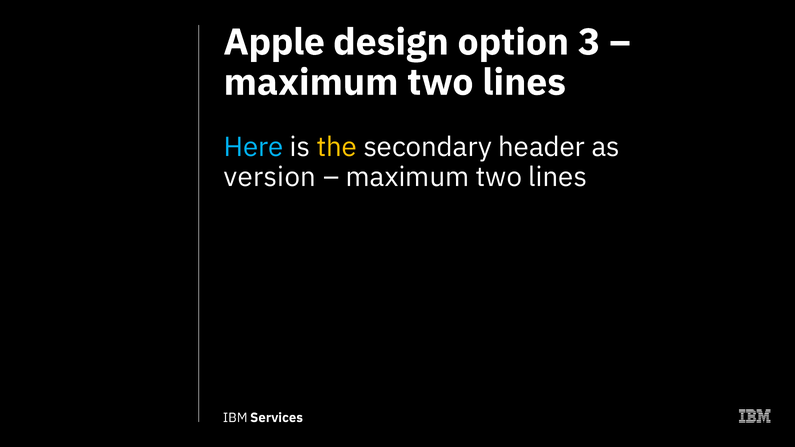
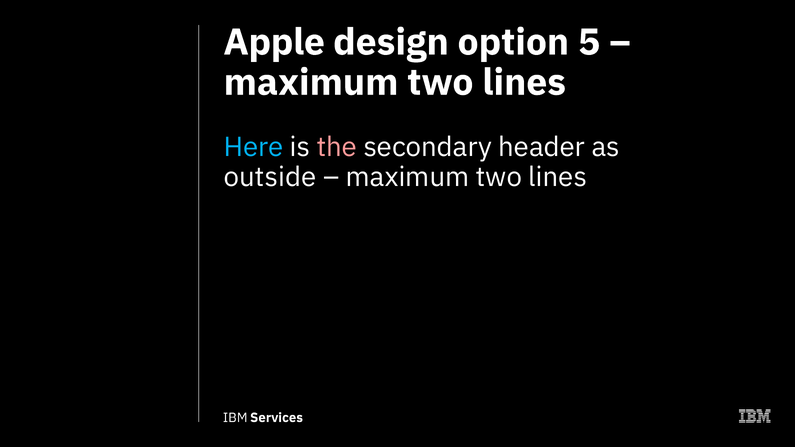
3: 3 -> 5
the colour: yellow -> pink
version: version -> outside
